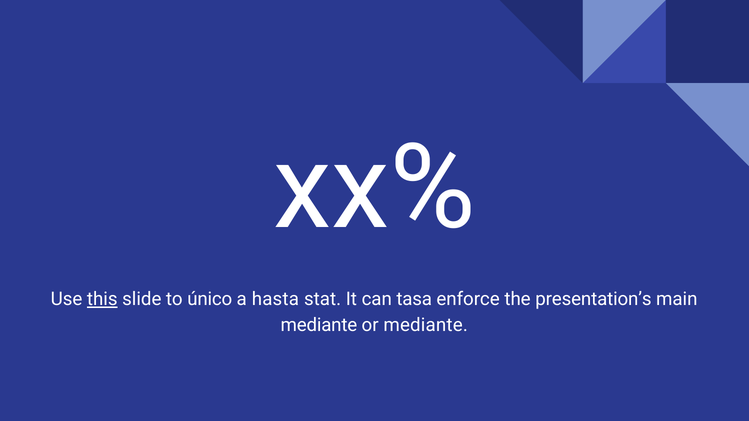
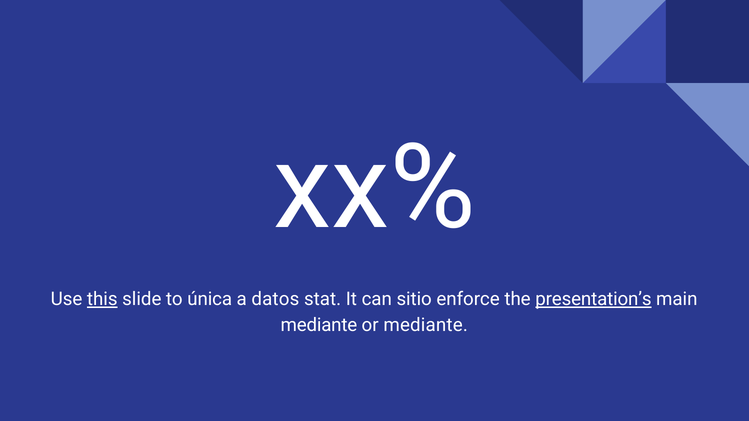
único: único -> única
hasta: hasta -> datos
tasa: tasa -> sitio
presentation’s underline: none -> present
